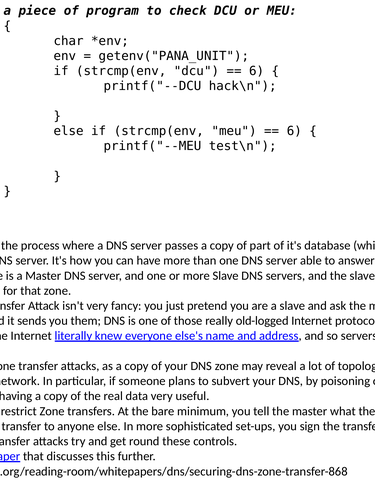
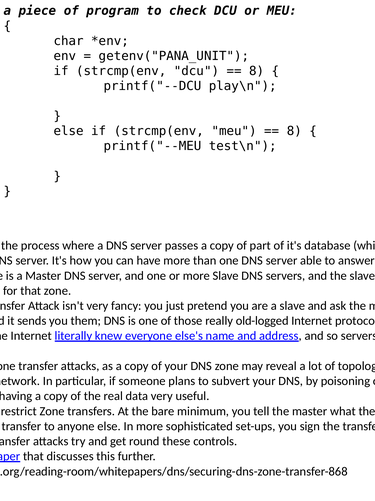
6 at (257, 71): 6 -> 8
hack\n: hack\n -> play\n
6 at (294, 131): 6 -> 8
